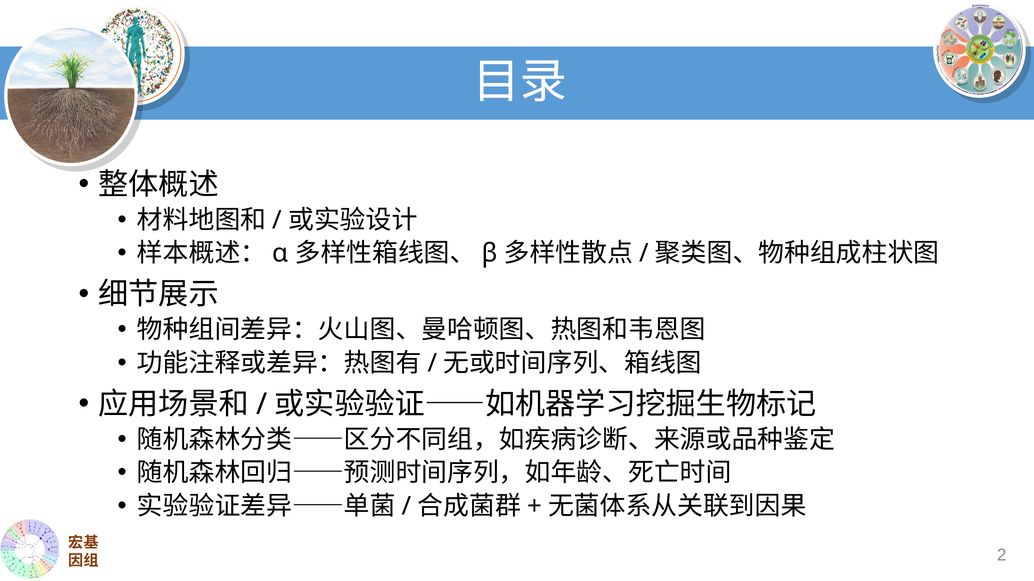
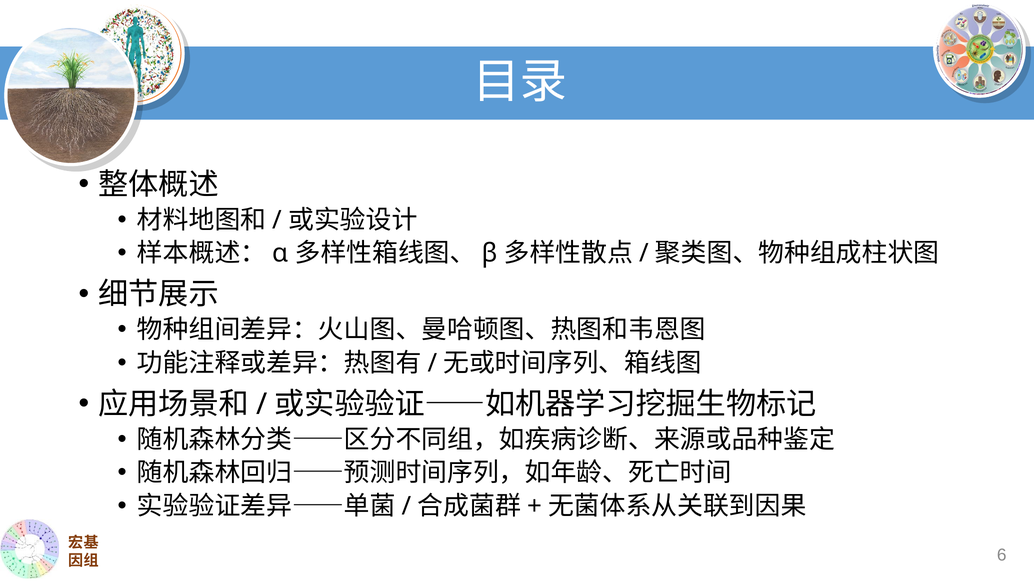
2: 2 -> 6
